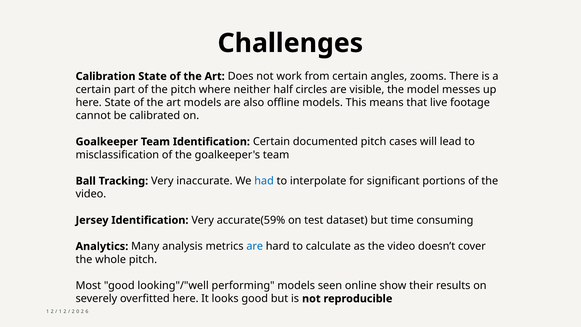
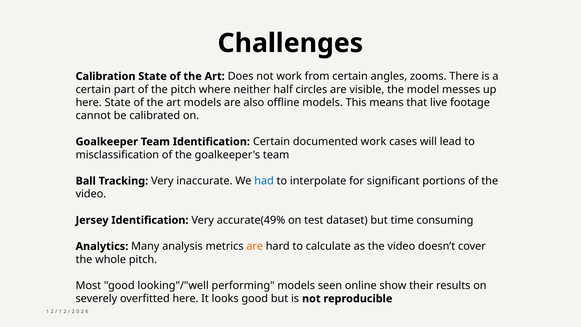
documented pitch: pitch -> work
accurate(59%: accurate(59% -> accurate(49%
are at (255, 246) colour: blue -> orange
